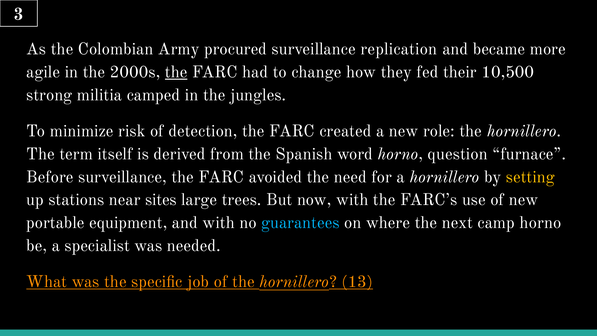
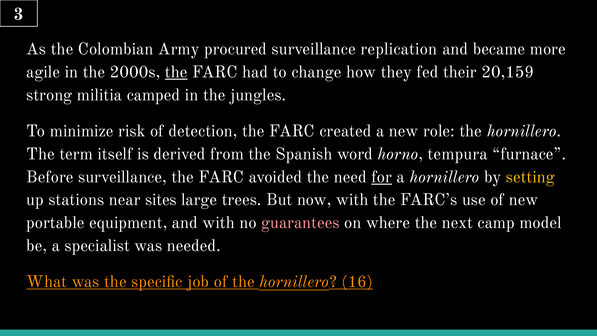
10,500: 10,500 -> 20,159
question: question -> tempura
for underline: none -> present
guarantees colour: light blue -> pink
camp horno: horno -> model
13: 13 -> 16
